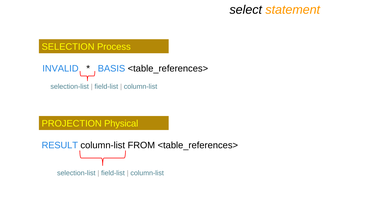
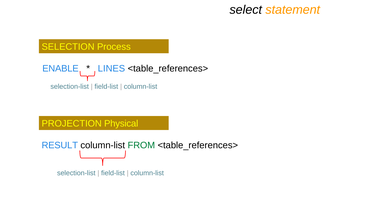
INVALID: INVALID -> ENABLE
BASIS: BASIS -> LINES
FROM colour: black -> green
